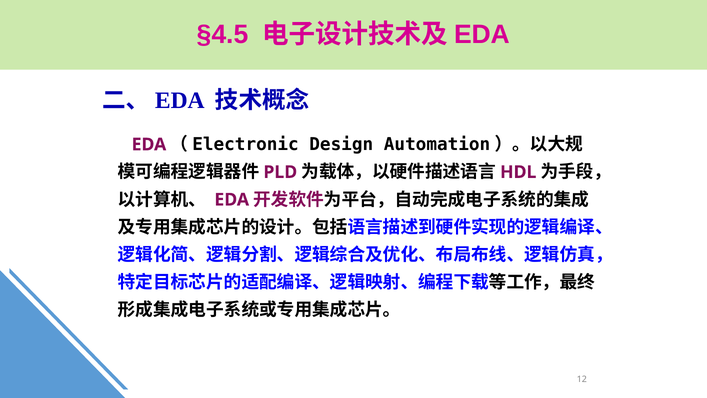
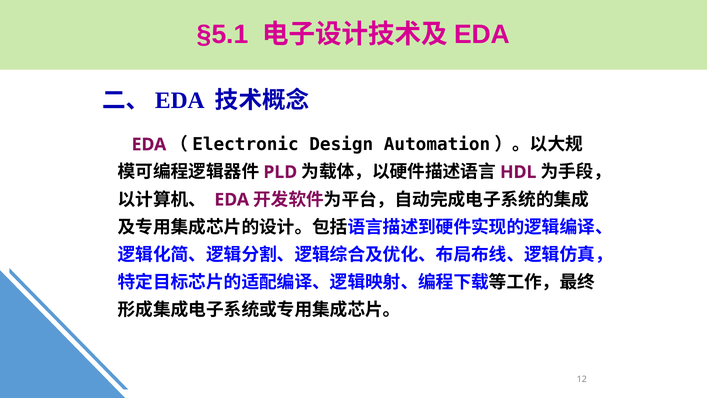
§4.5: §4.5 -> §5.1
